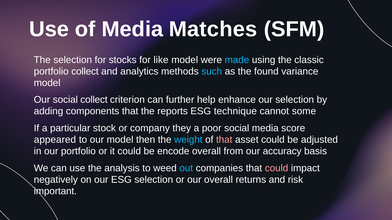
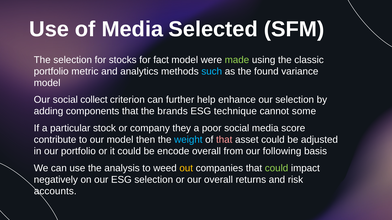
Matches: Matches -> Selected
like: like -> fact
made colour: light blue -> light green
portfolio collect: collect -> metric
reports: reports -> brands
appeared: appeared -> contribute
accuracy: accuracy -> following
out colour: light blue -> yellow
could at (277, 168) colour: pink -> light green
important: important -> accounts
